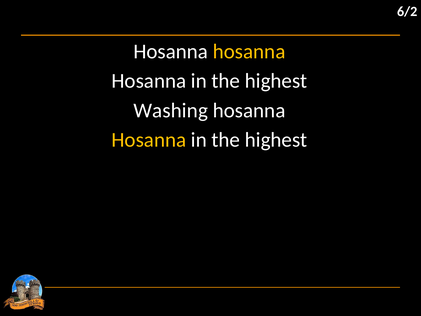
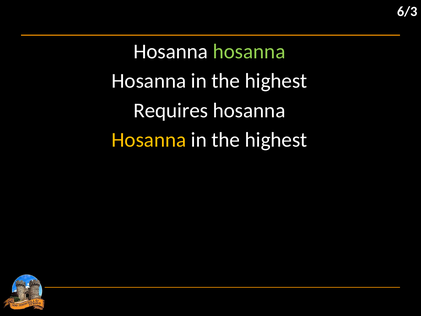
6/2: 6/2 -> 6/3
hosanna at (249, 51) colour: yellow -> light green
Washing: Washing -> Requires
